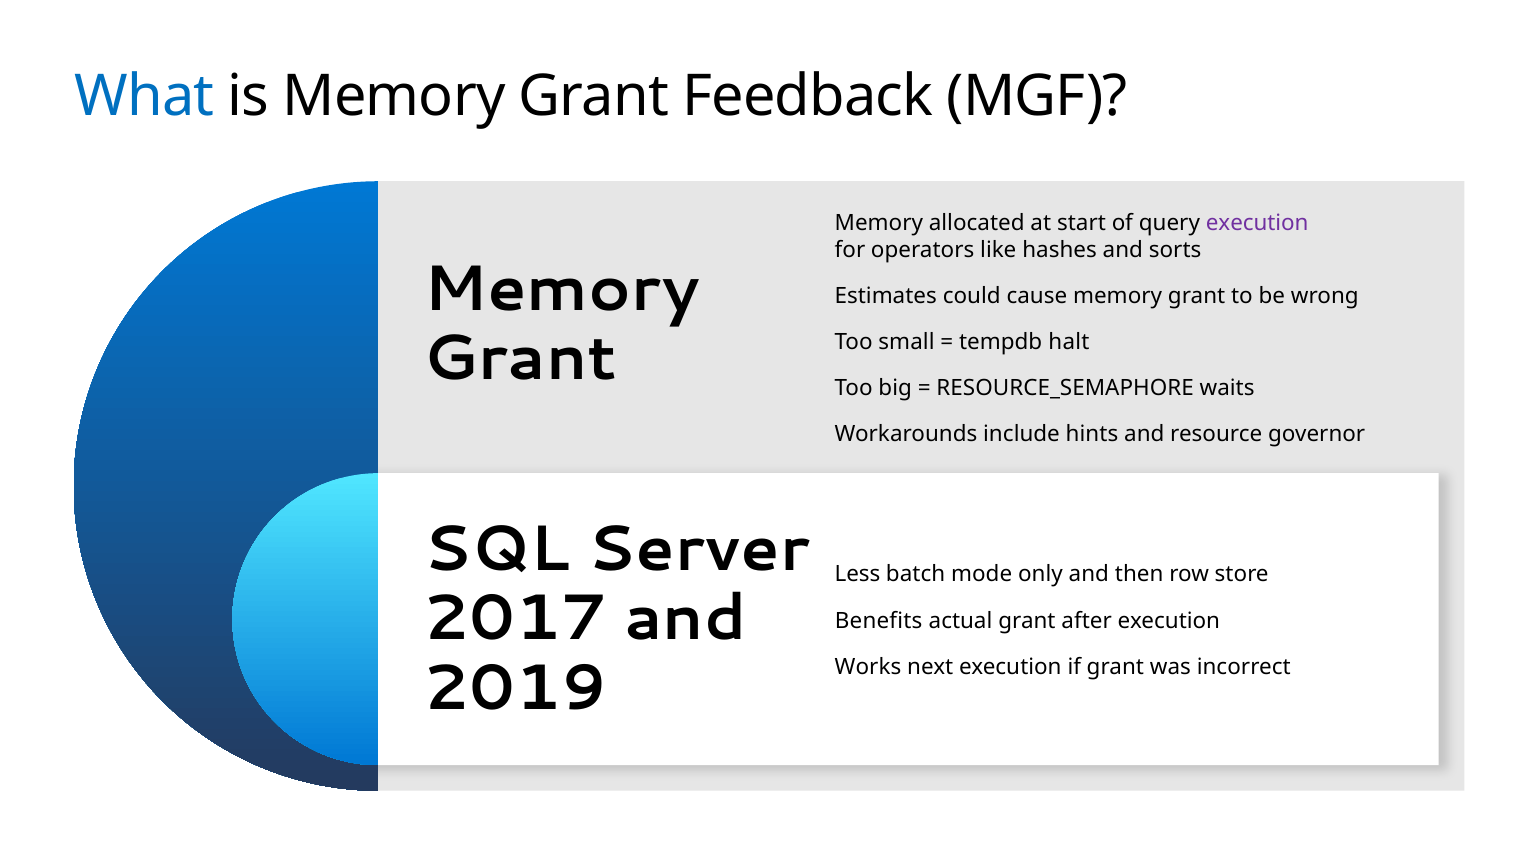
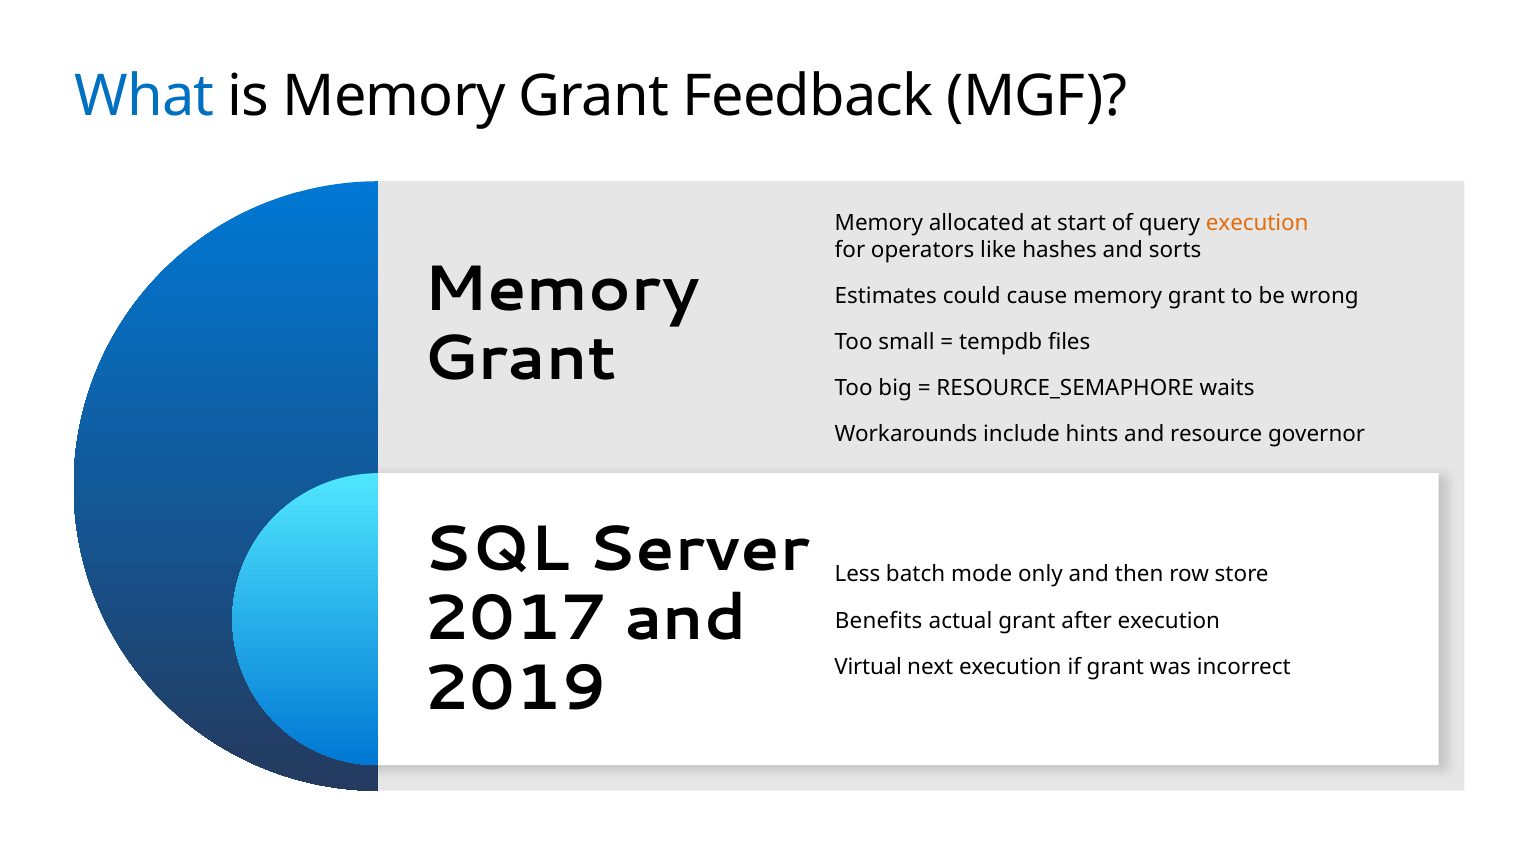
execution at (1257, 223) colour: purple -> orange
halt: halt -> files
Works: Works -> Virtual
